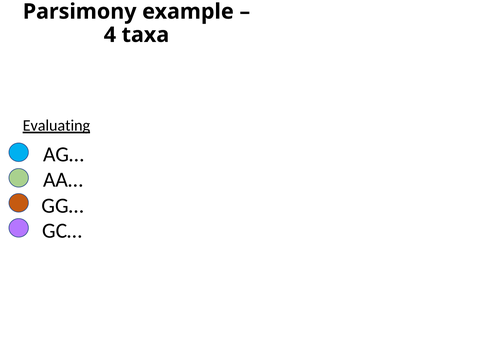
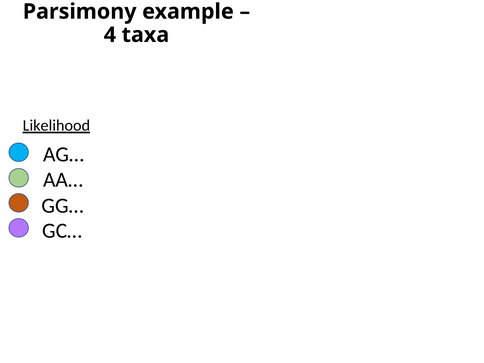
Evaluating: Evaluating -> Likelihood
